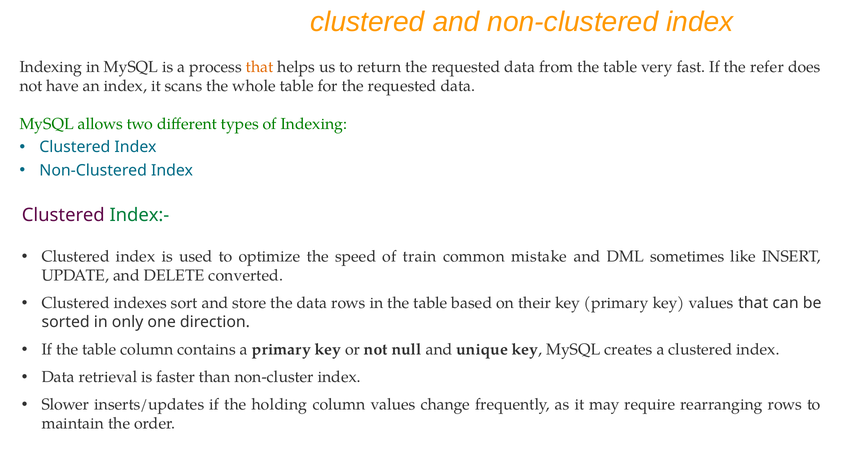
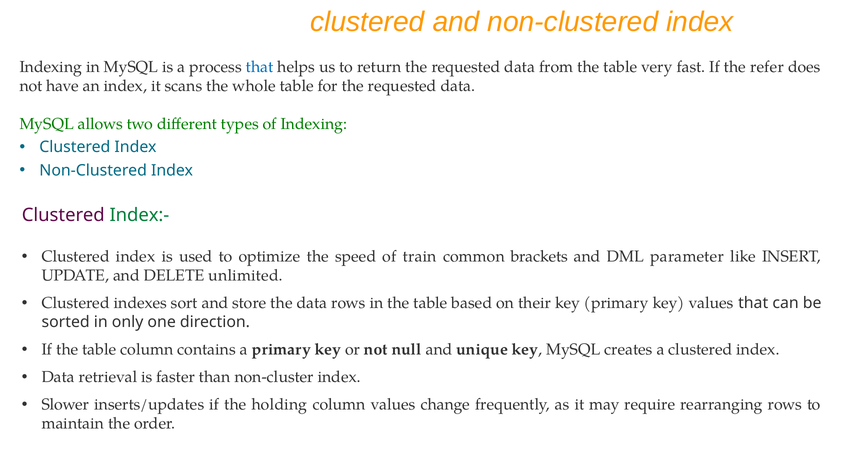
that at (260, 67) colour: orange -> blue
mistake: mistake -> brackets
sometimes: sometimes -> parameter
converted: converted -> unlimited
